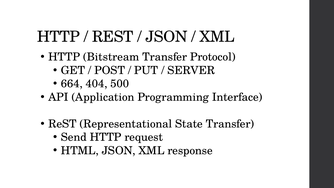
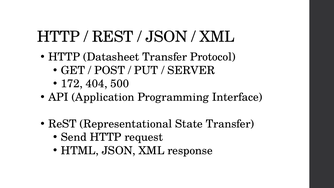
Bitstream: Bitstream -> Datasheet
664: 664 -> 172
